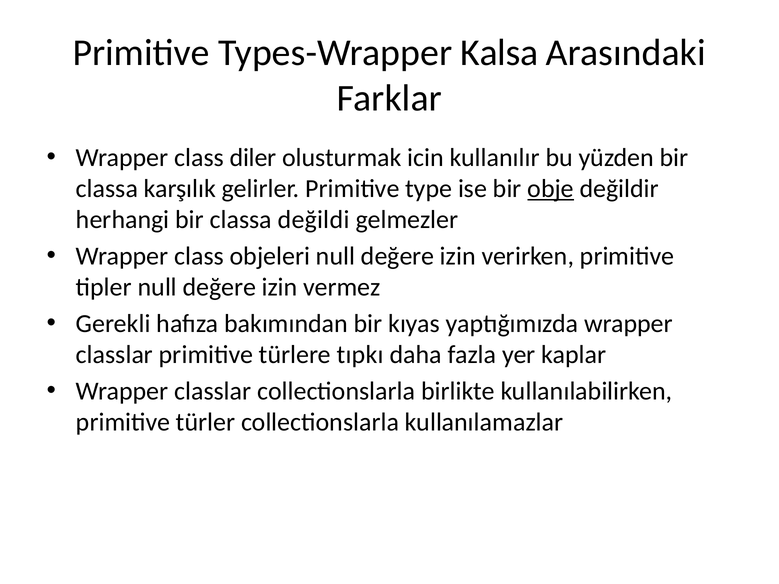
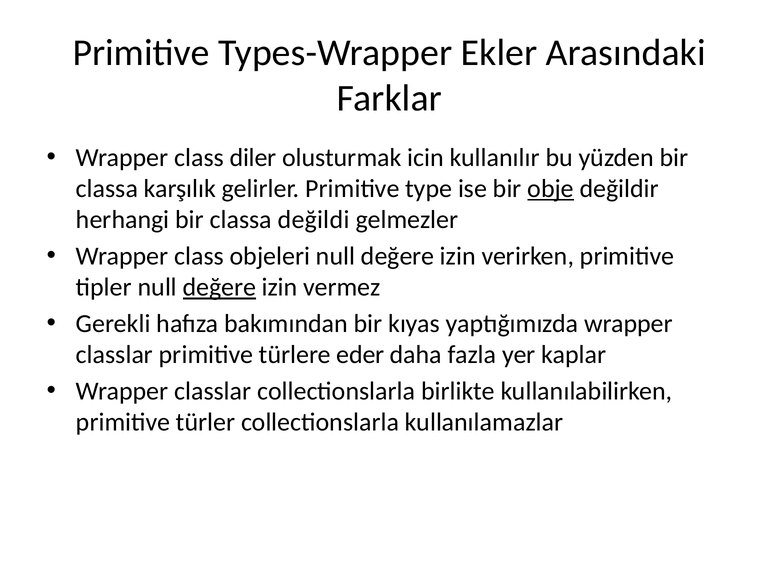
Kalsa: Kalsa -> Ekler
değere at (219, 287) underline: none -> present
tıpkı: tıpkı -> eder
